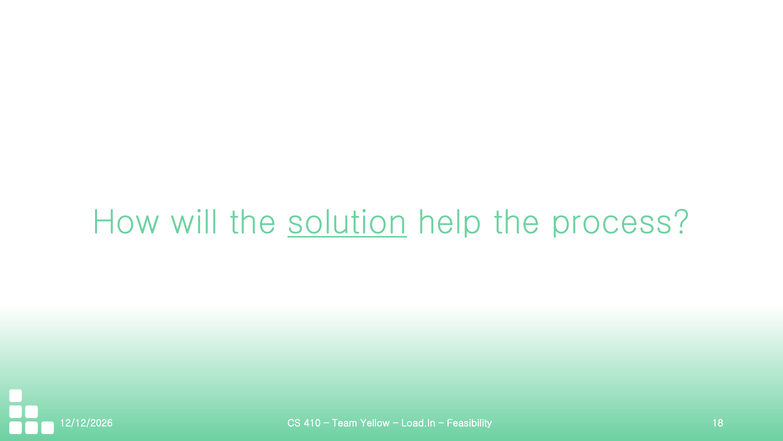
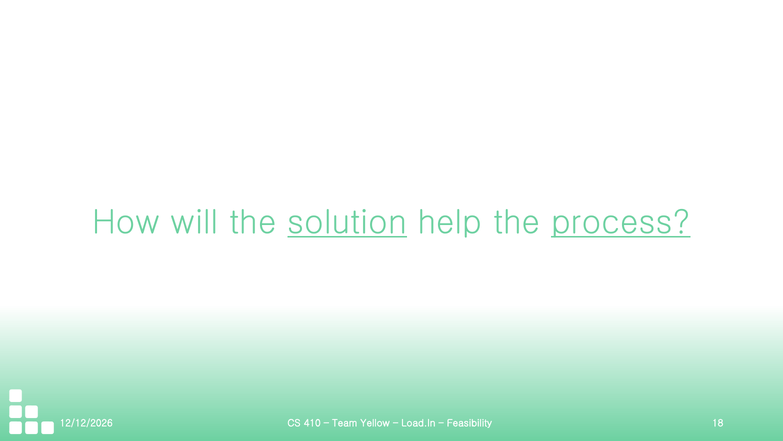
process underline: none -> present
